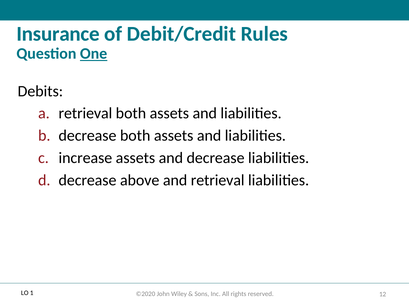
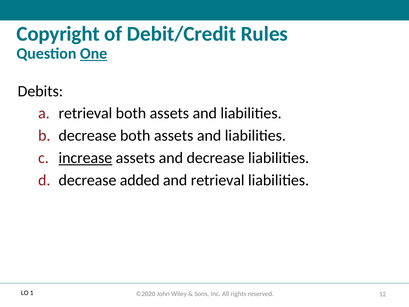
Insurance: Insurance -> Copyright
increase underline: none -> present
above: above -> added
